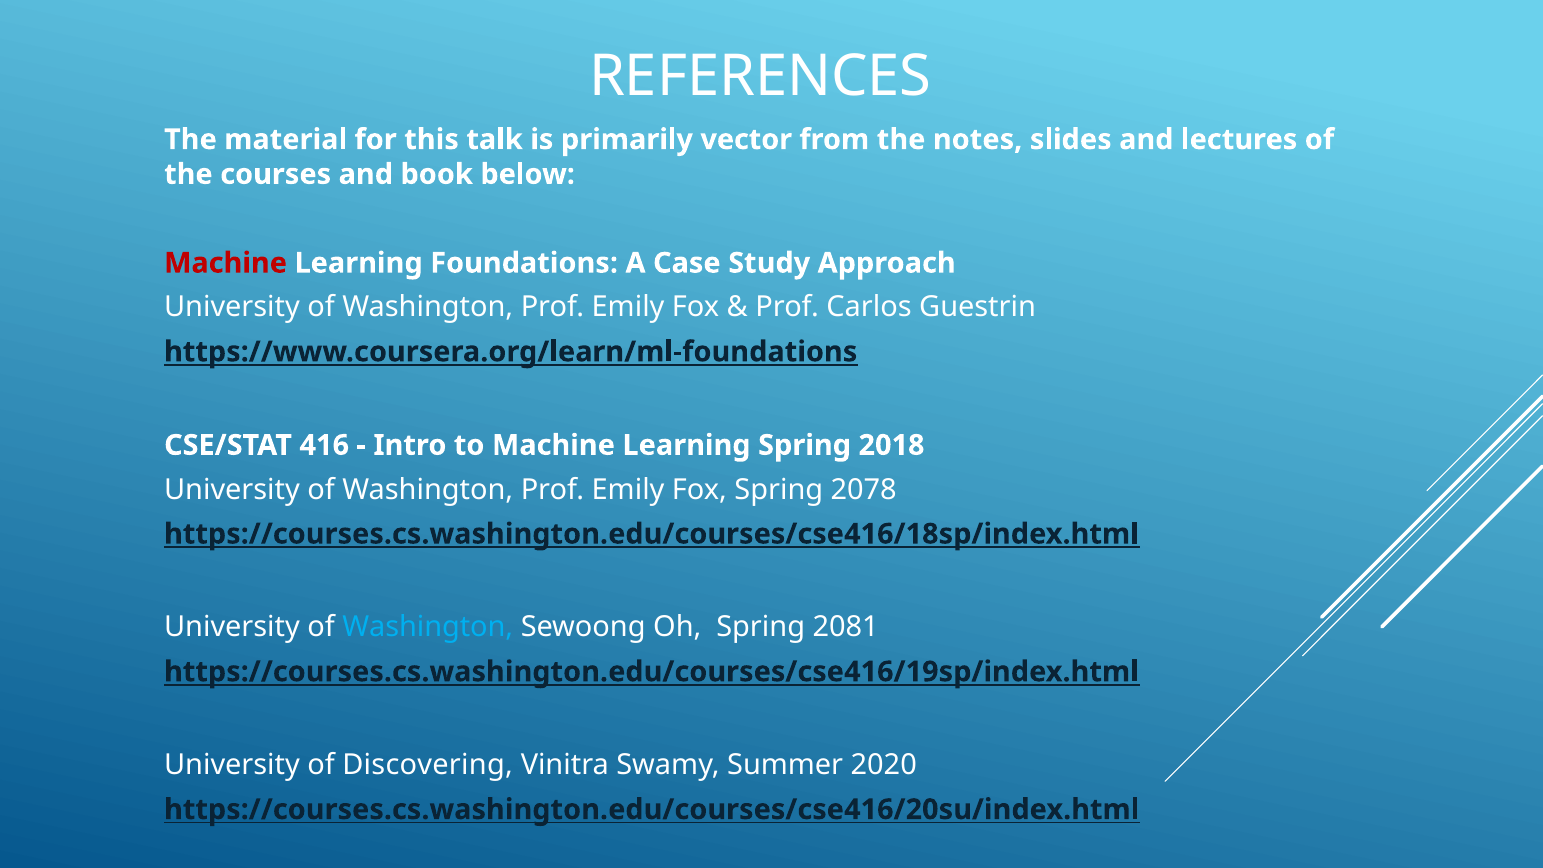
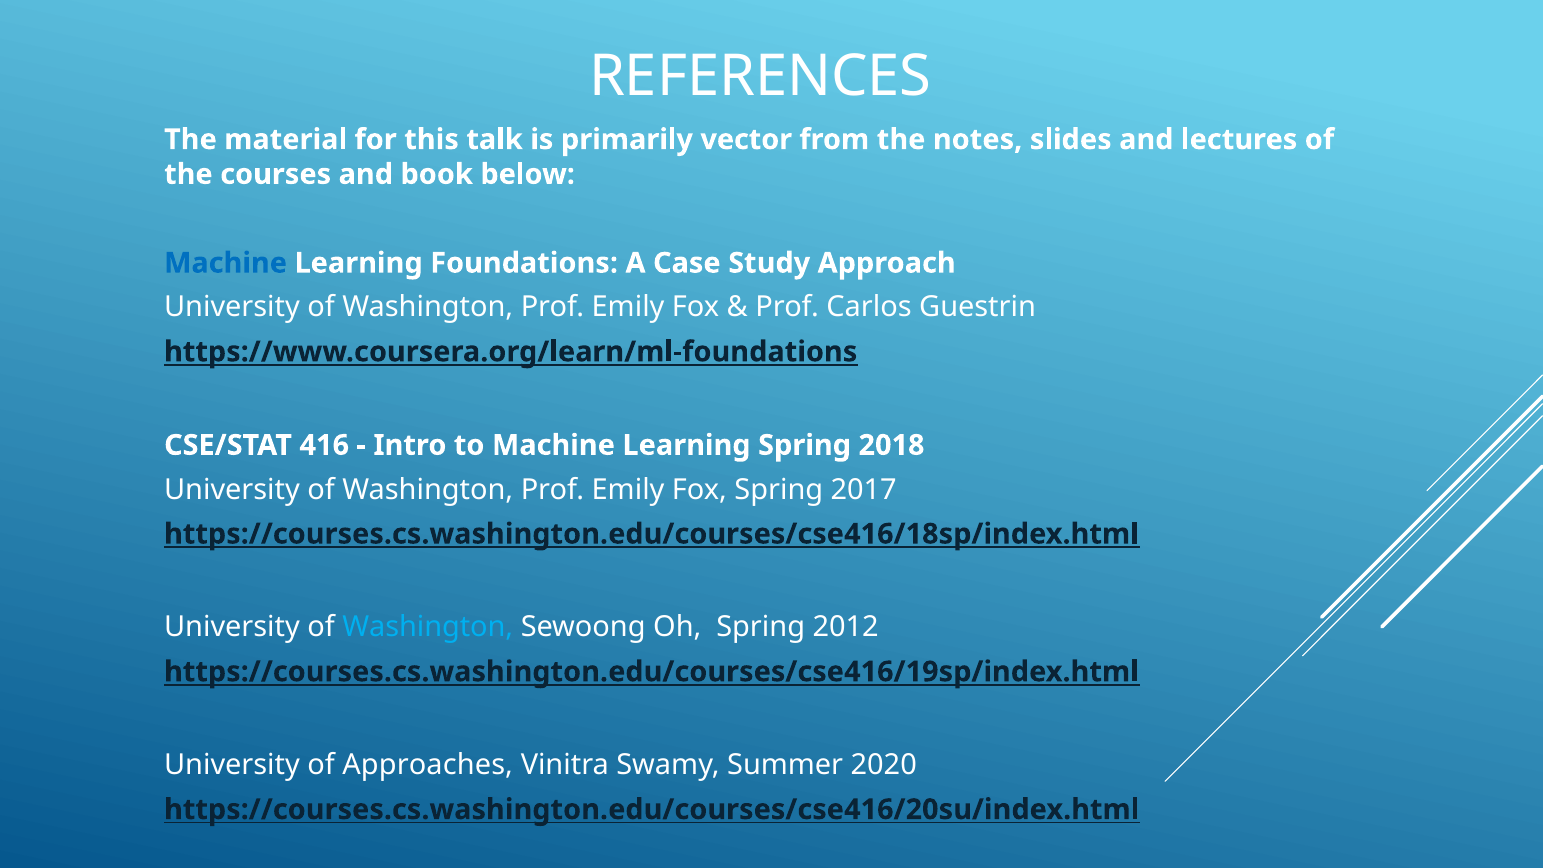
Machine at (226, 263) colour: red -> blue
2078: 2078 -> 2017
2081: 2081 -> 2012
Discovering: Discovering -> Approaches
